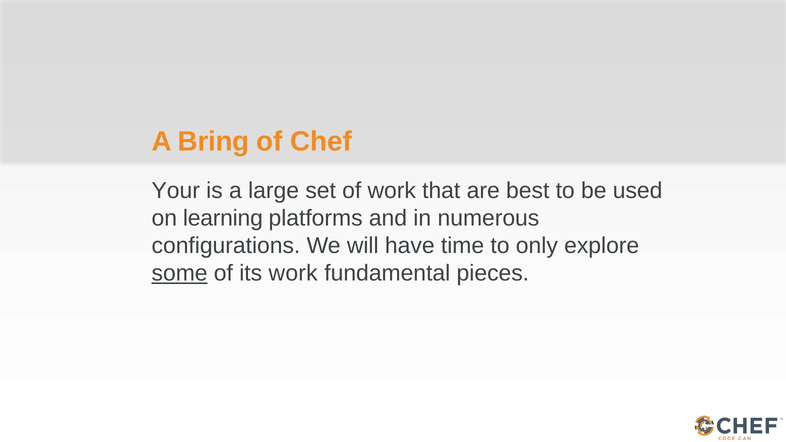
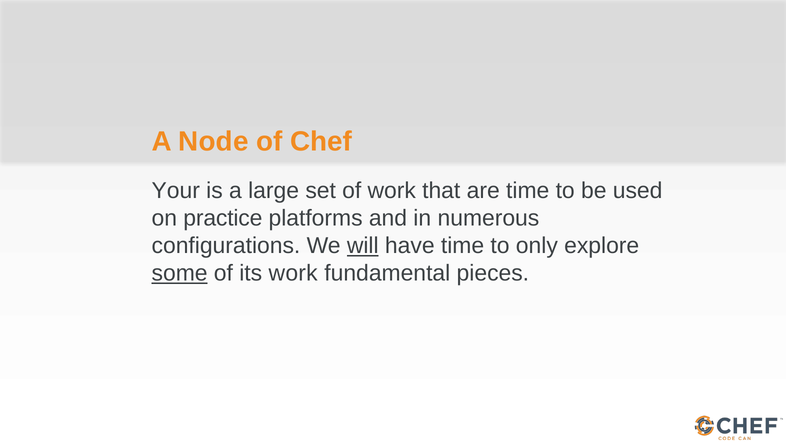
Bring: Bring -> Node
are best: best -> time
learning: learning -> practice
will underline: none -> present
